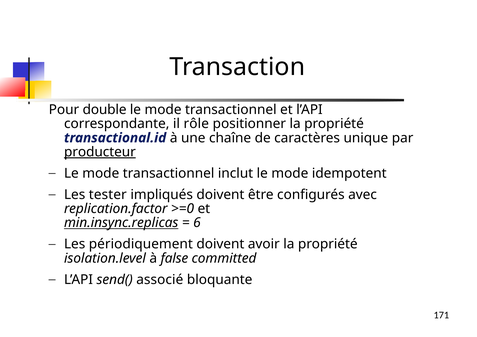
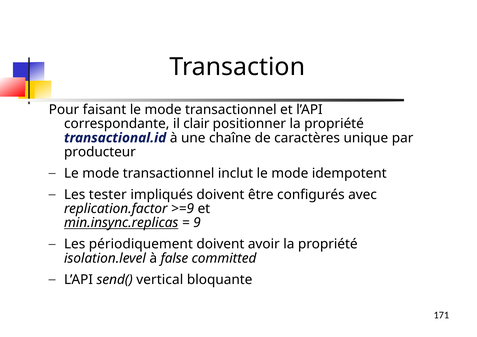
double: double -> faisant
rôle: rôle -> clair
producteur underline: present -> none
>=0: >=0 -> >=9
6: 6 -> 9
associé: associé -> vertical
